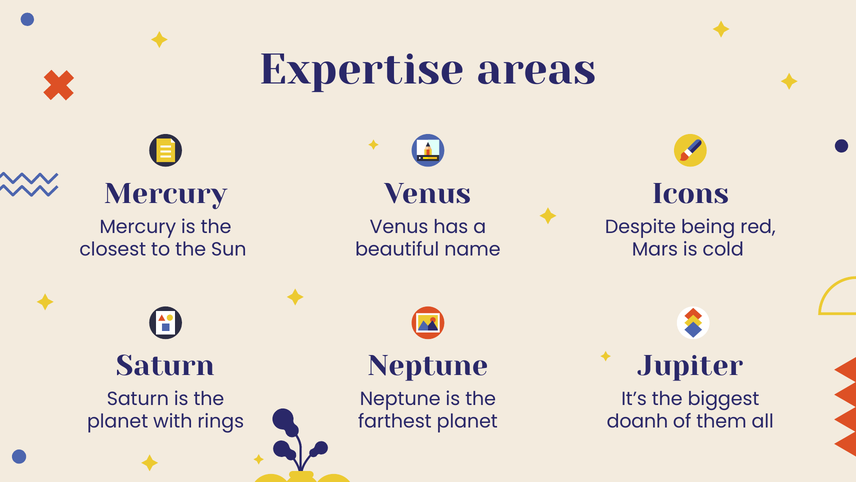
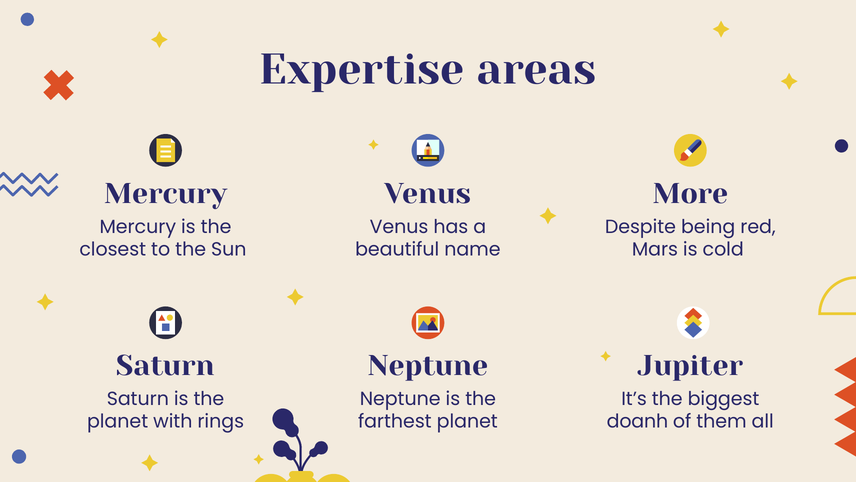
Icons: Icons -> More
